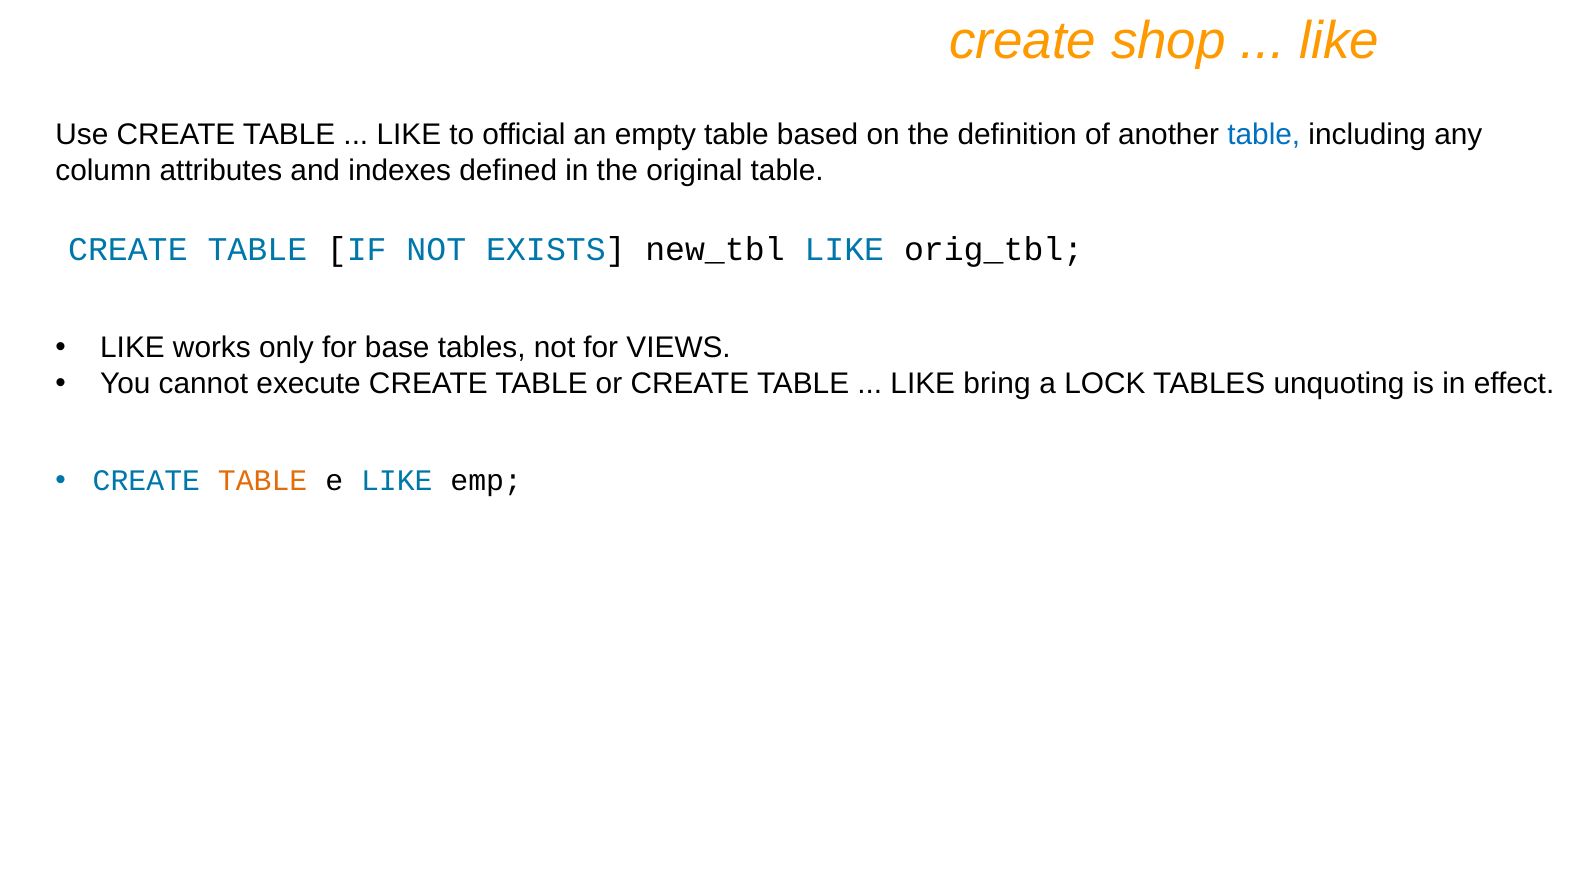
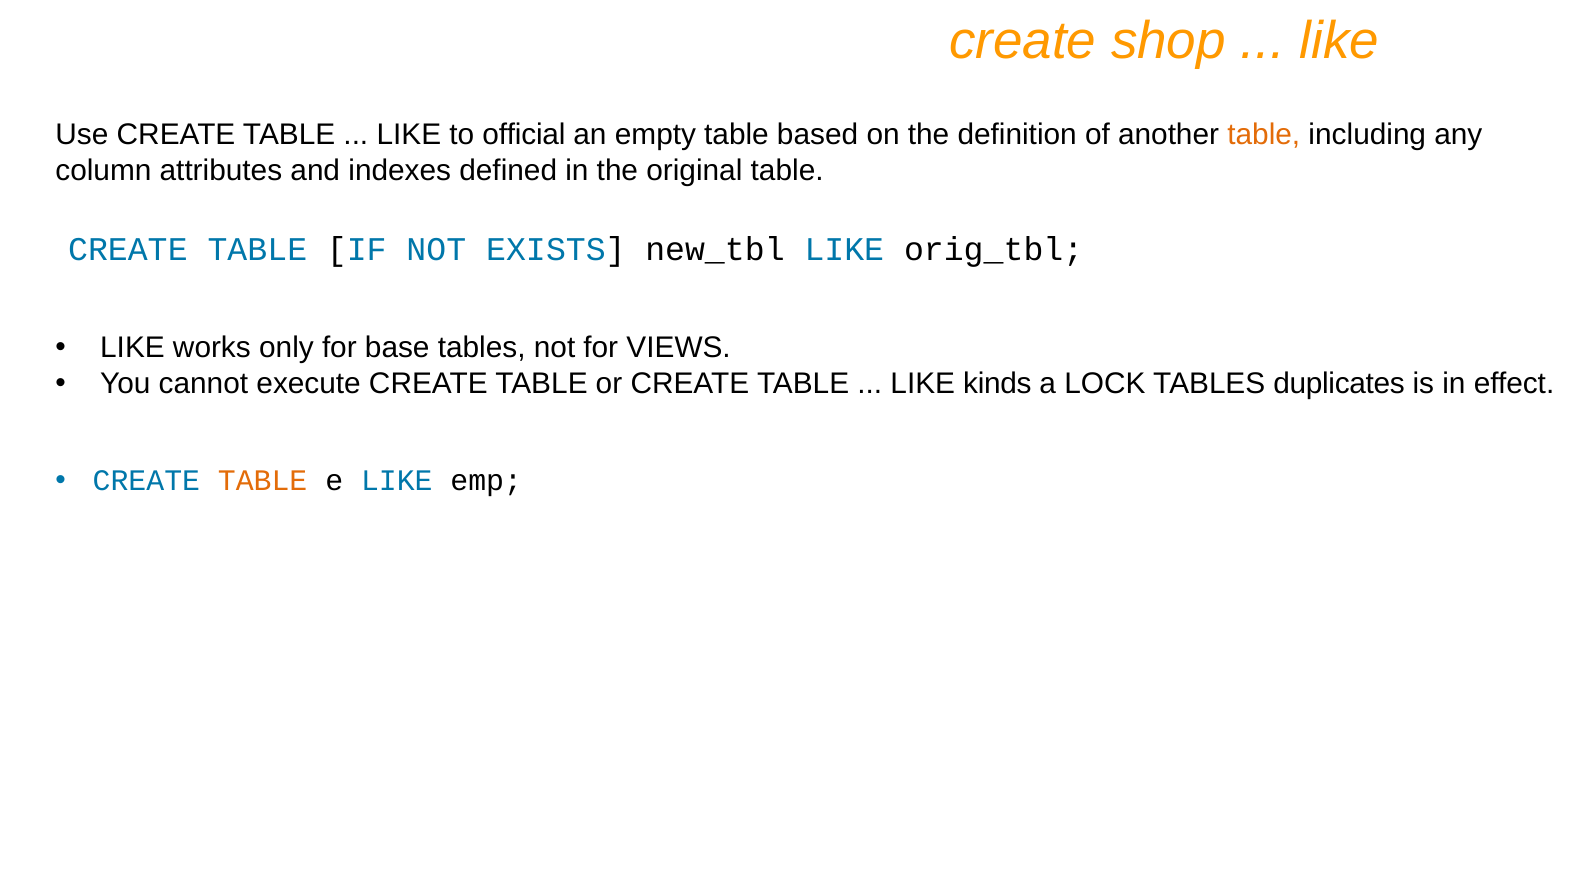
table at (1264, 135) colour: blue -> orange
bring: bring -> kinds
unquoting: unquoting -> duplicates
